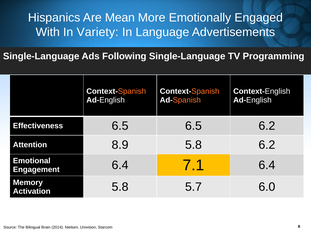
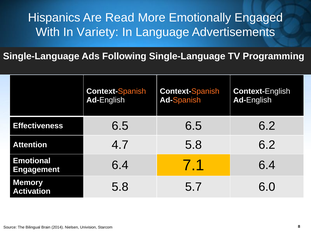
Mean: Mean -> Read
8.9: 8.9 -> 4.7
